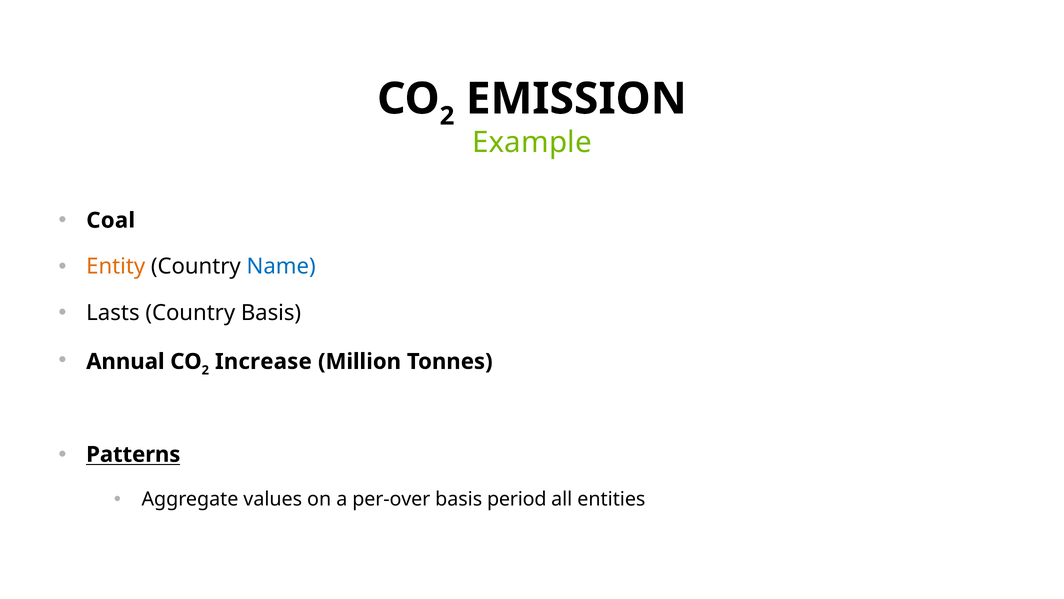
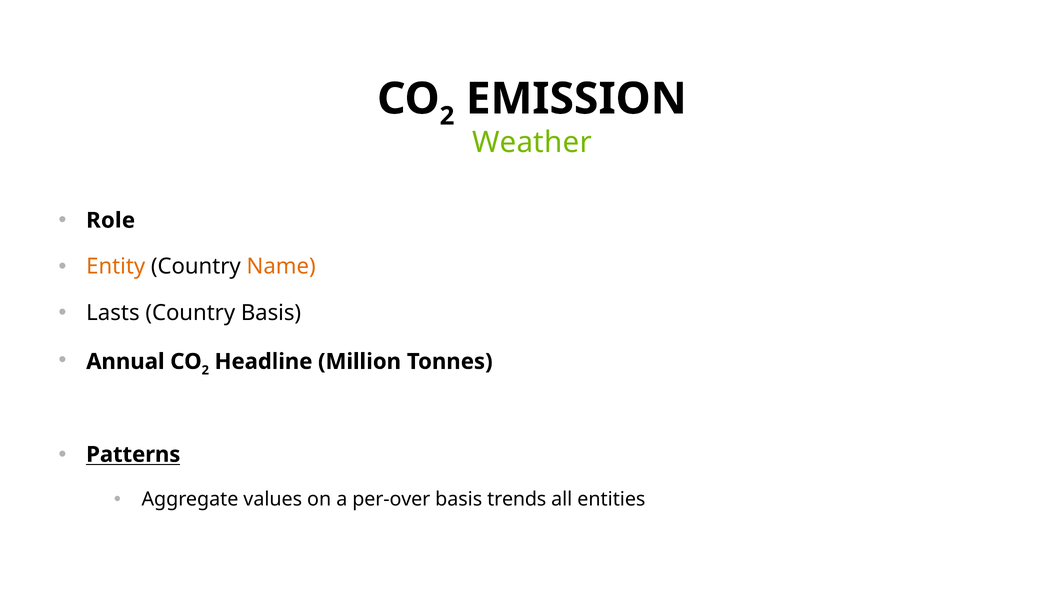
Example: Example -> Weather
Coal: Coal -> Role
Name colour: blue -> orange
Increase: Increase -> Headline
period: period -> trends
